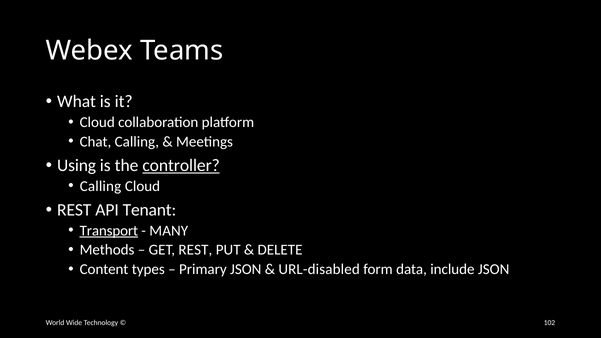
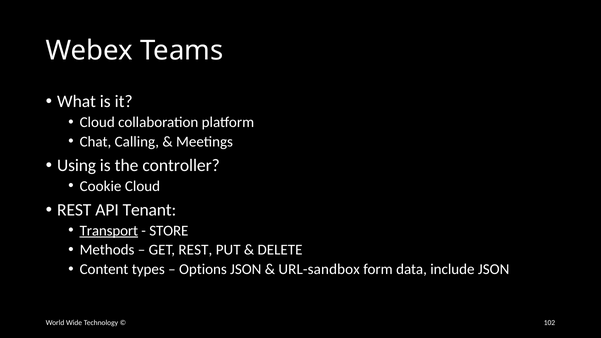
controller underline: present -> none
Calling at (100, 186): Calling -> Cookie
MANY: MANY -> STORE
Primary: Primary -> Options
URL-disabled: URL-disabled -> URL-sandbox
